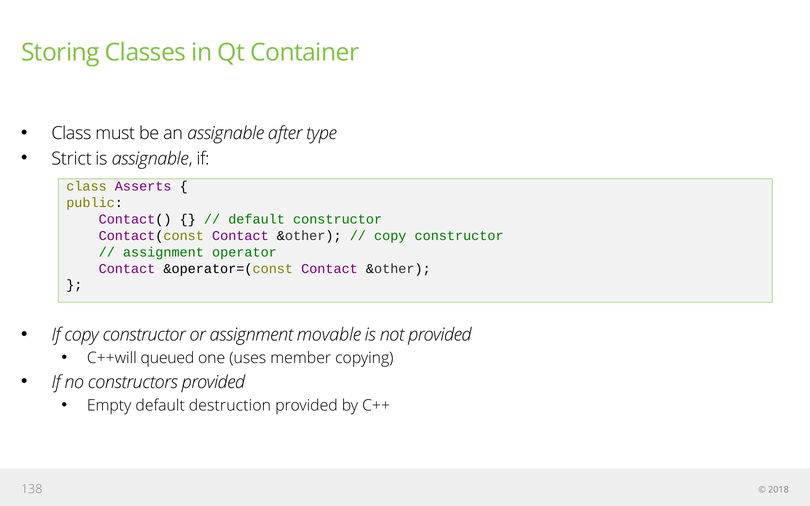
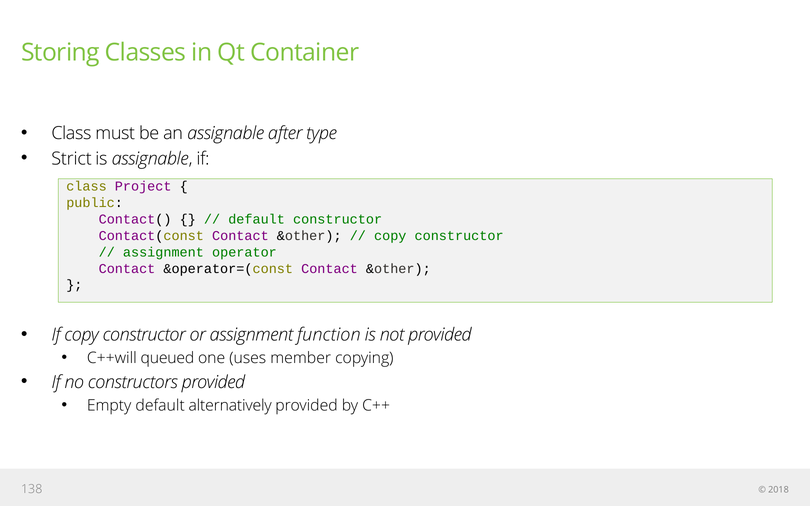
Asserts: Asserts -> Project
movable: movable -> function
destruction: destruction -> alternatively
